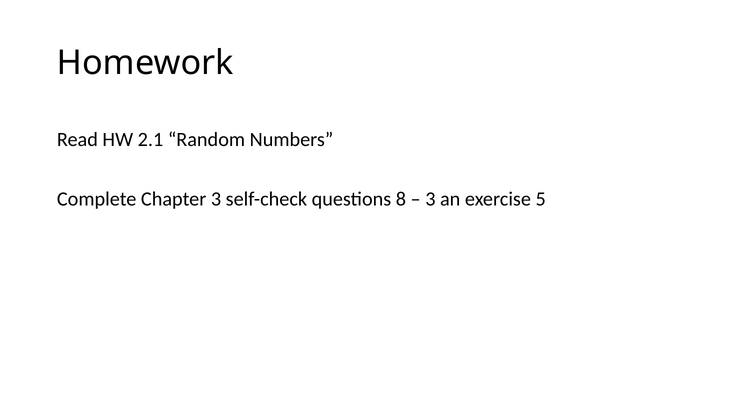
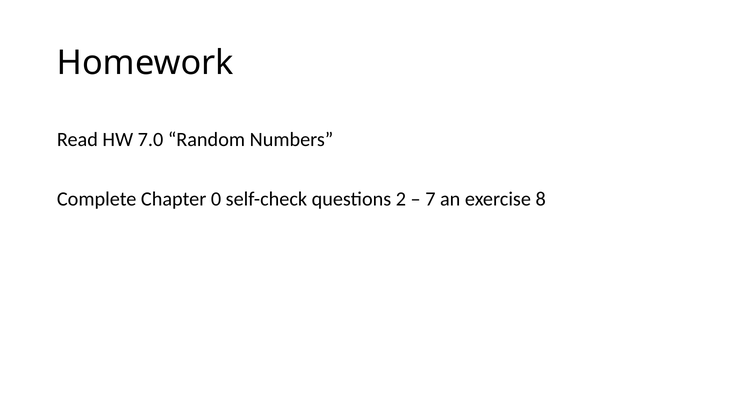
2.1: 2.1 -> 7.0
Chapter 3: 3 -> 0
8: 8 -> 2
3 at (430, 199): 3 -> 7
5: 5 -> 8
